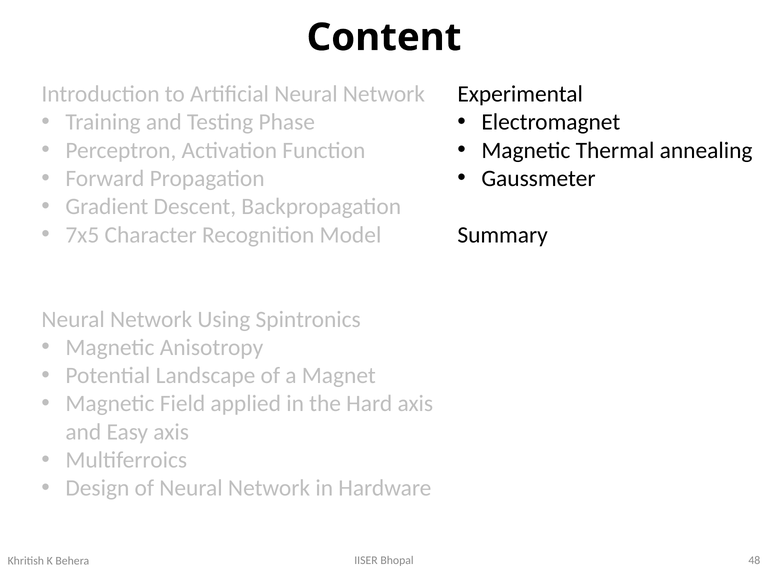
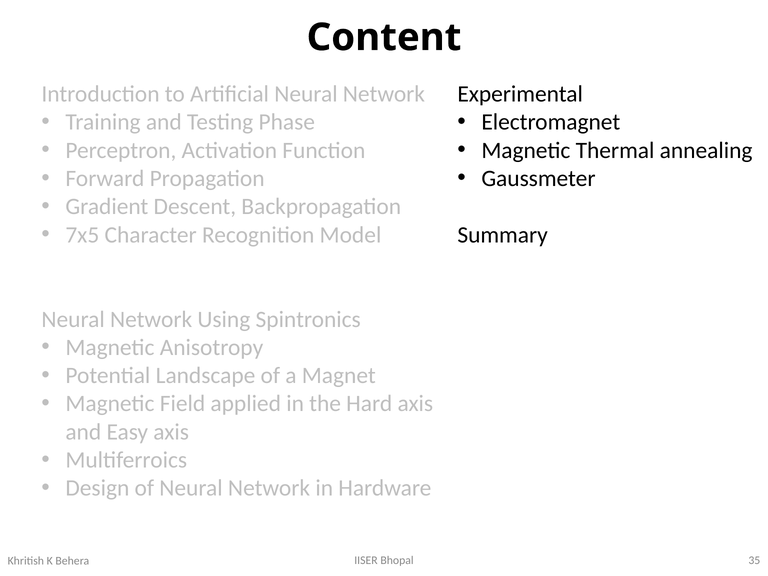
48: 48 -> 35
